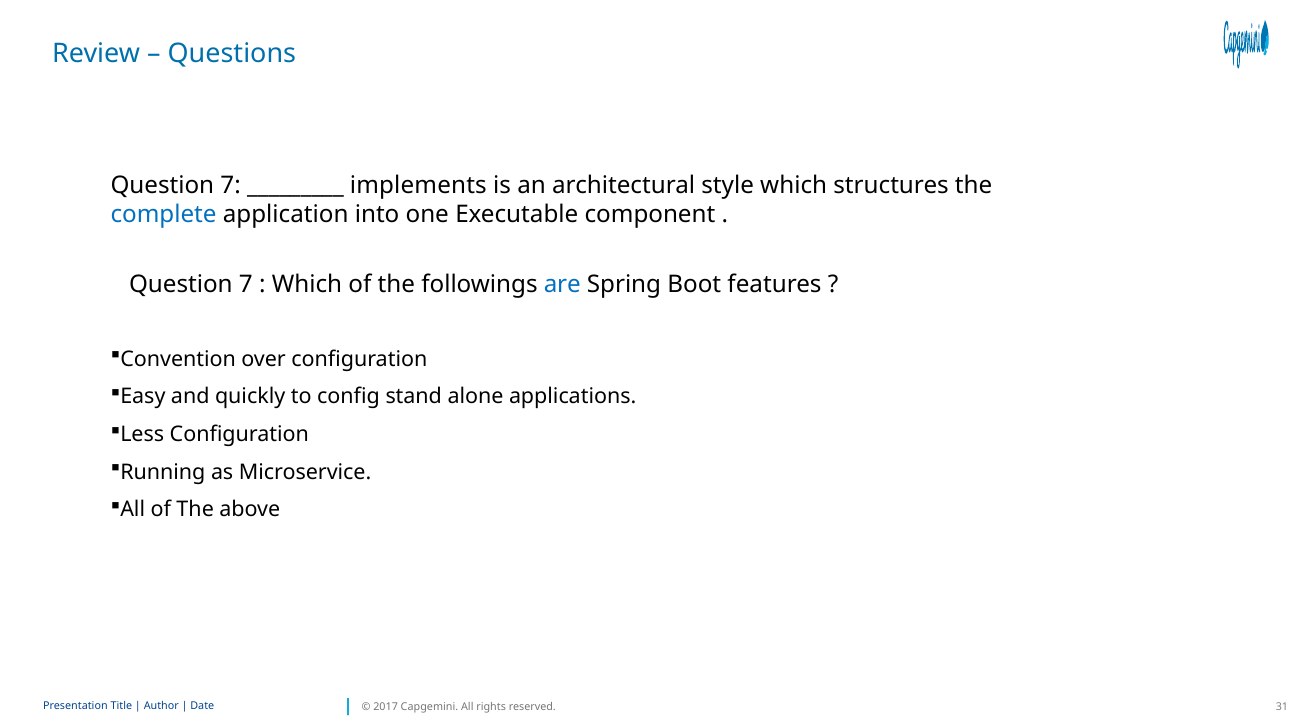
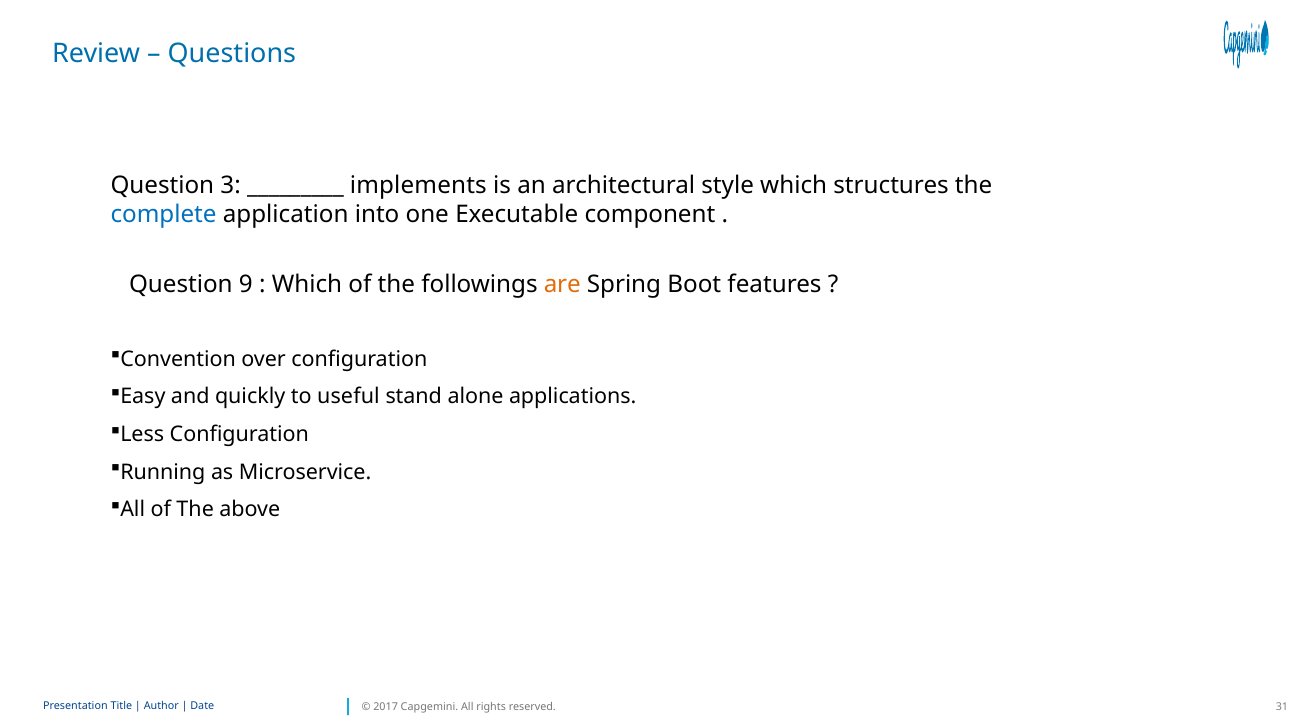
7 at (231, 185): 7 -> 3
7 at (246, 285): 7 -> 9
are colour: blue -> orange
config: config -> useful
